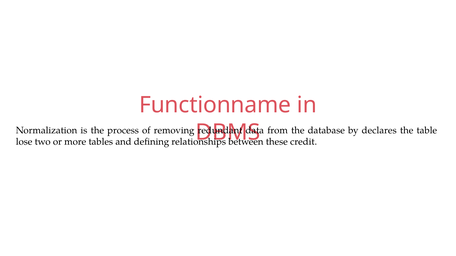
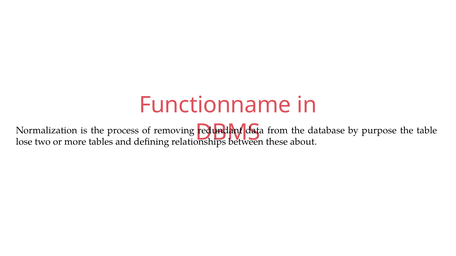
declares: declares -> purpose
credit: credit -> about
